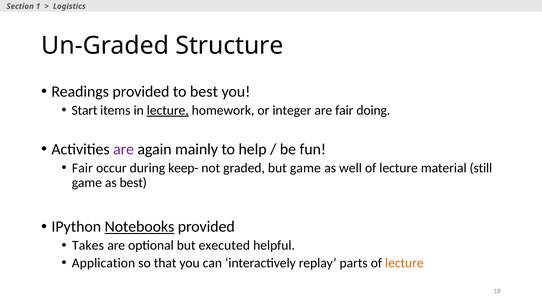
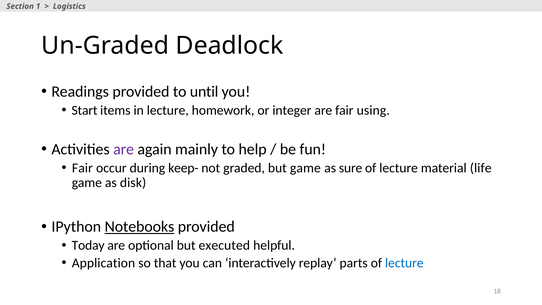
Structure: Structure -> Deadlock
to best: best -> until
lecture at (168, 110) underline: present -> none
doing: doing -> using
well: well -> sure
still: still -> life
as best: best -> disk
Takes: Takes -> Today
lecture at (404, 263) colour: orange -> blue
